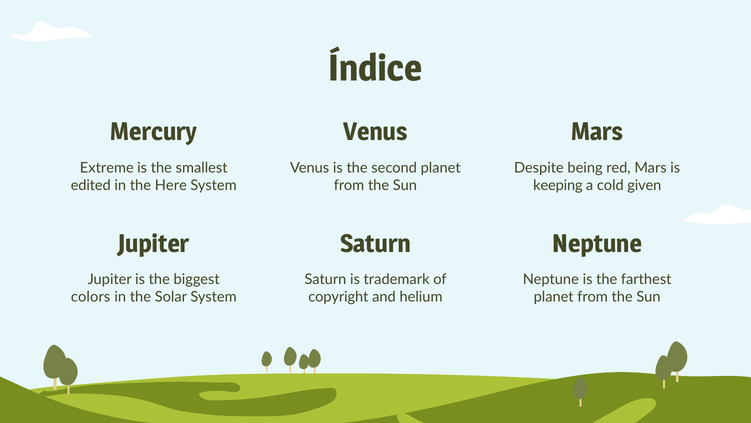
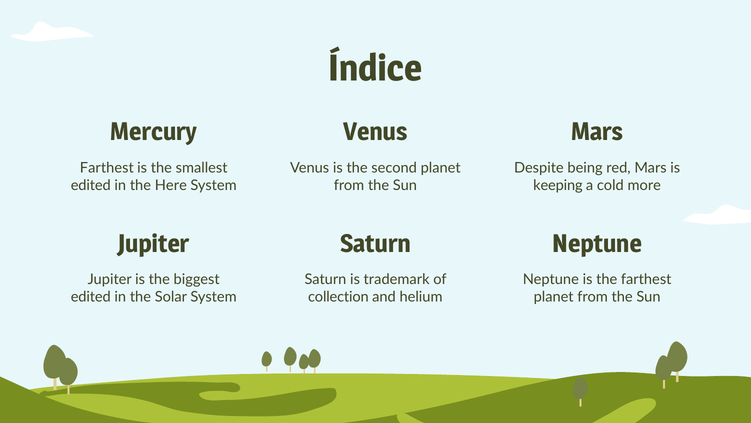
Extreme at (107, 168): Extreme -> Farthest
given: given -> more
colors at (91, 297): colors -> edited
copyright: copyright -> collection
